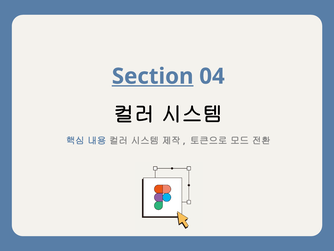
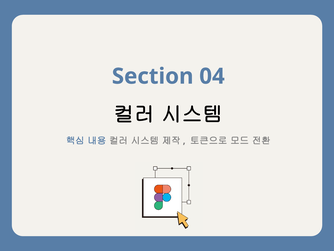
Section underline: present -> none
